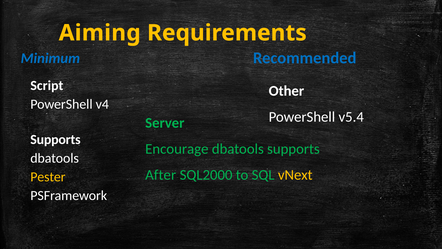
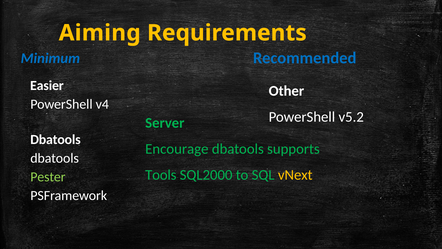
Script: Script -> Easier
v5.4: v5.4 -> v5.2
Supports at (55, 140): Supports -> Dbatools
After: After -> Tools
Pester colour: yellow -> light green
